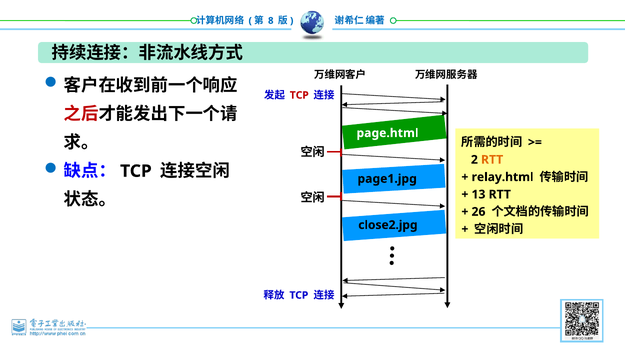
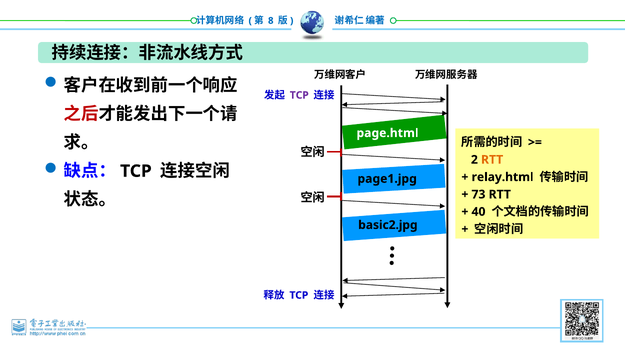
TCP at (299, 95) colour: red -> purple
13: 13 -> 73
26: 26 -> 40
close2.jpg: close2.jpg -> basic2.jpg
